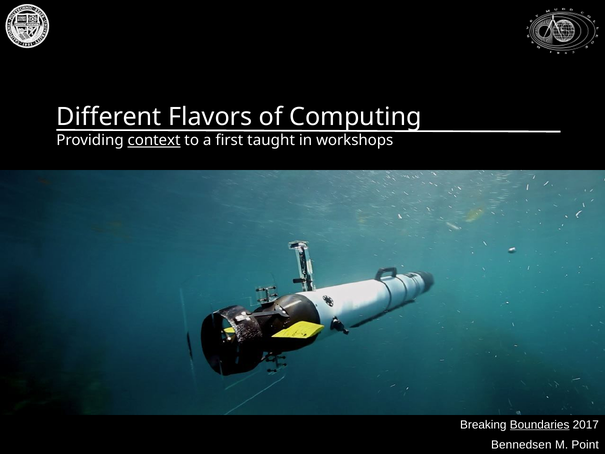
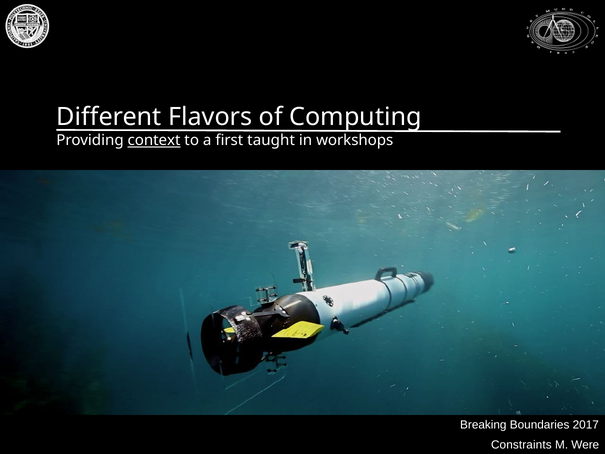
Boundaries underline: present -> none
Bennedsen: Bennedsen -> Constraints
Point: Point -> Were
